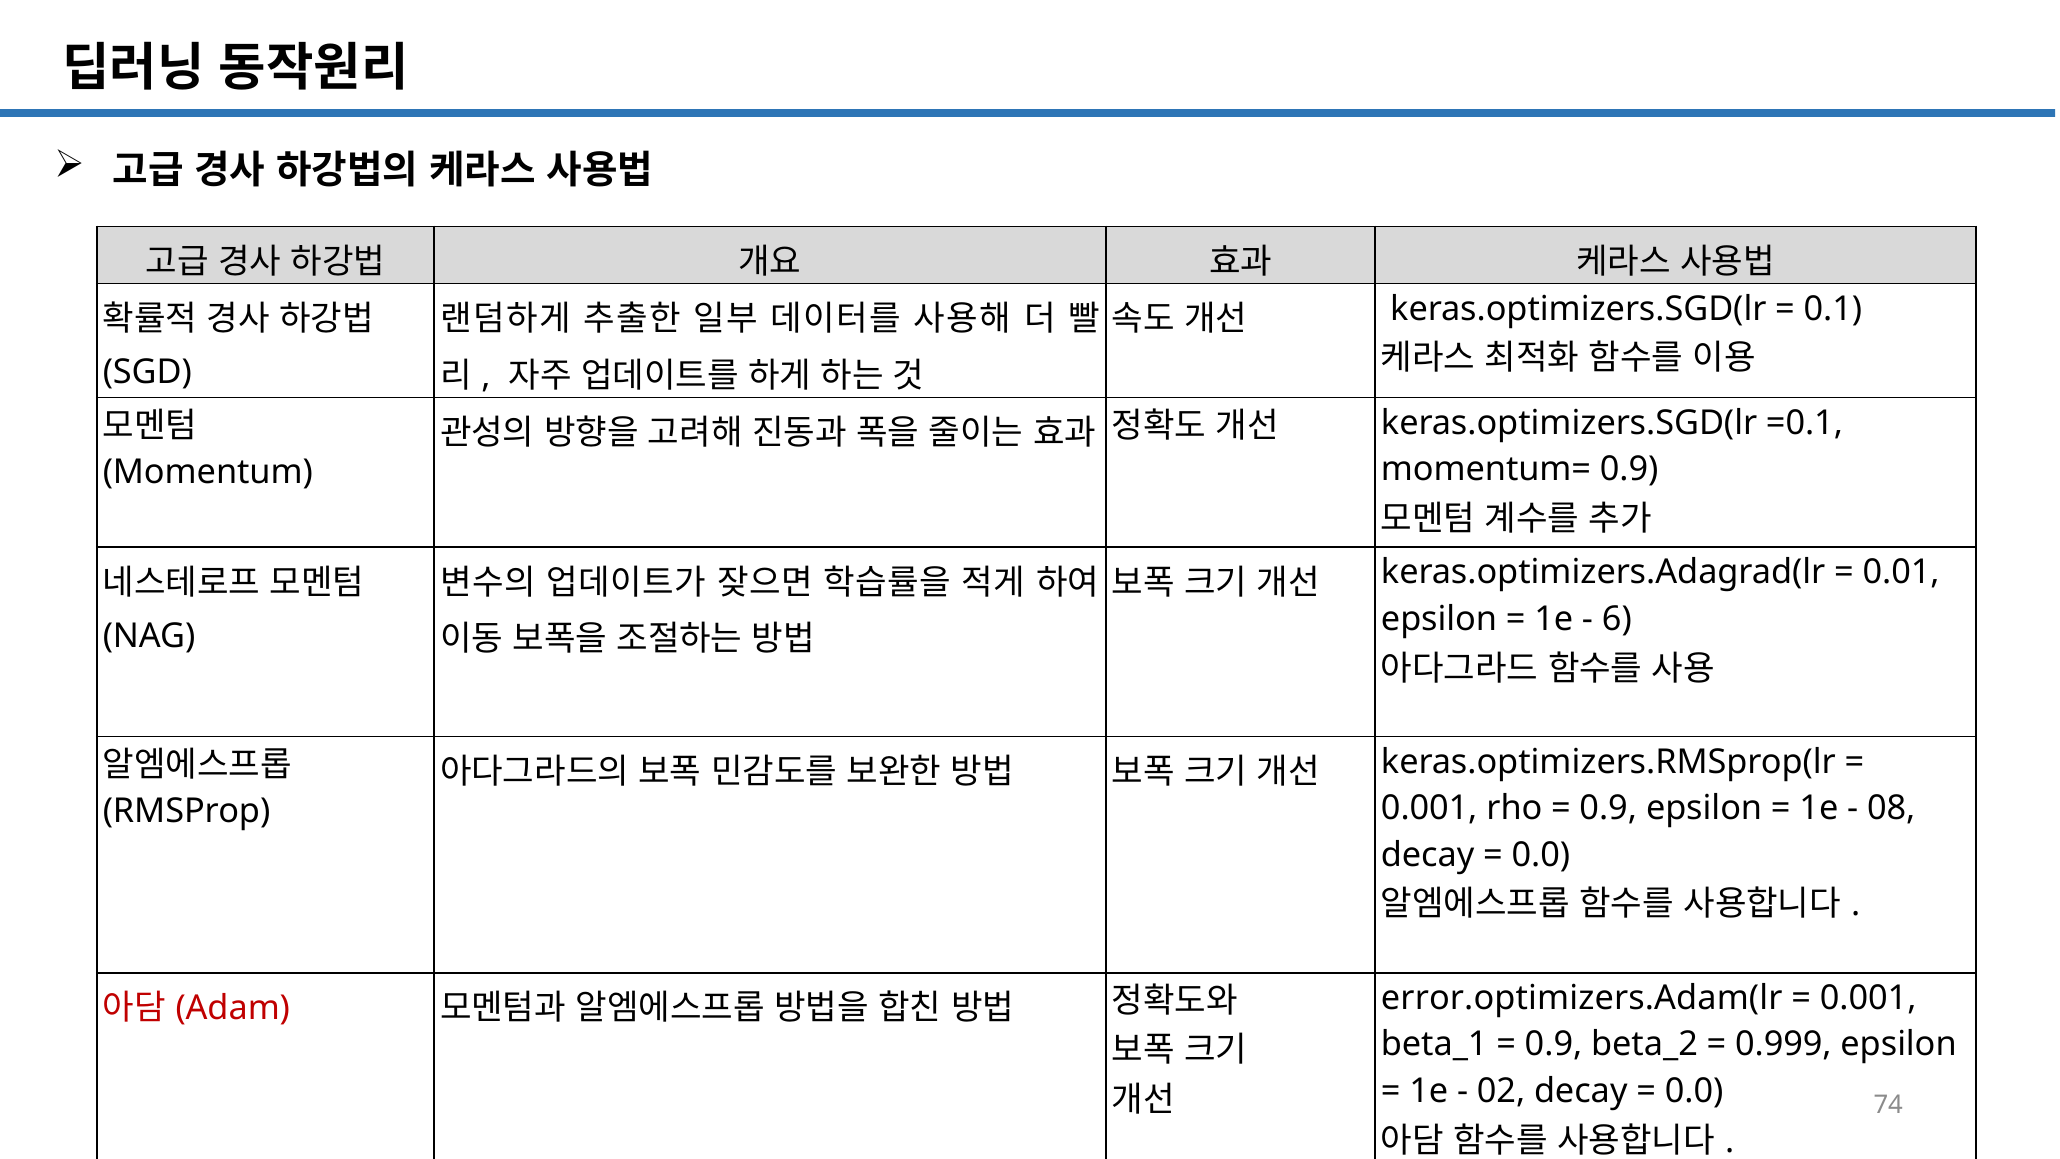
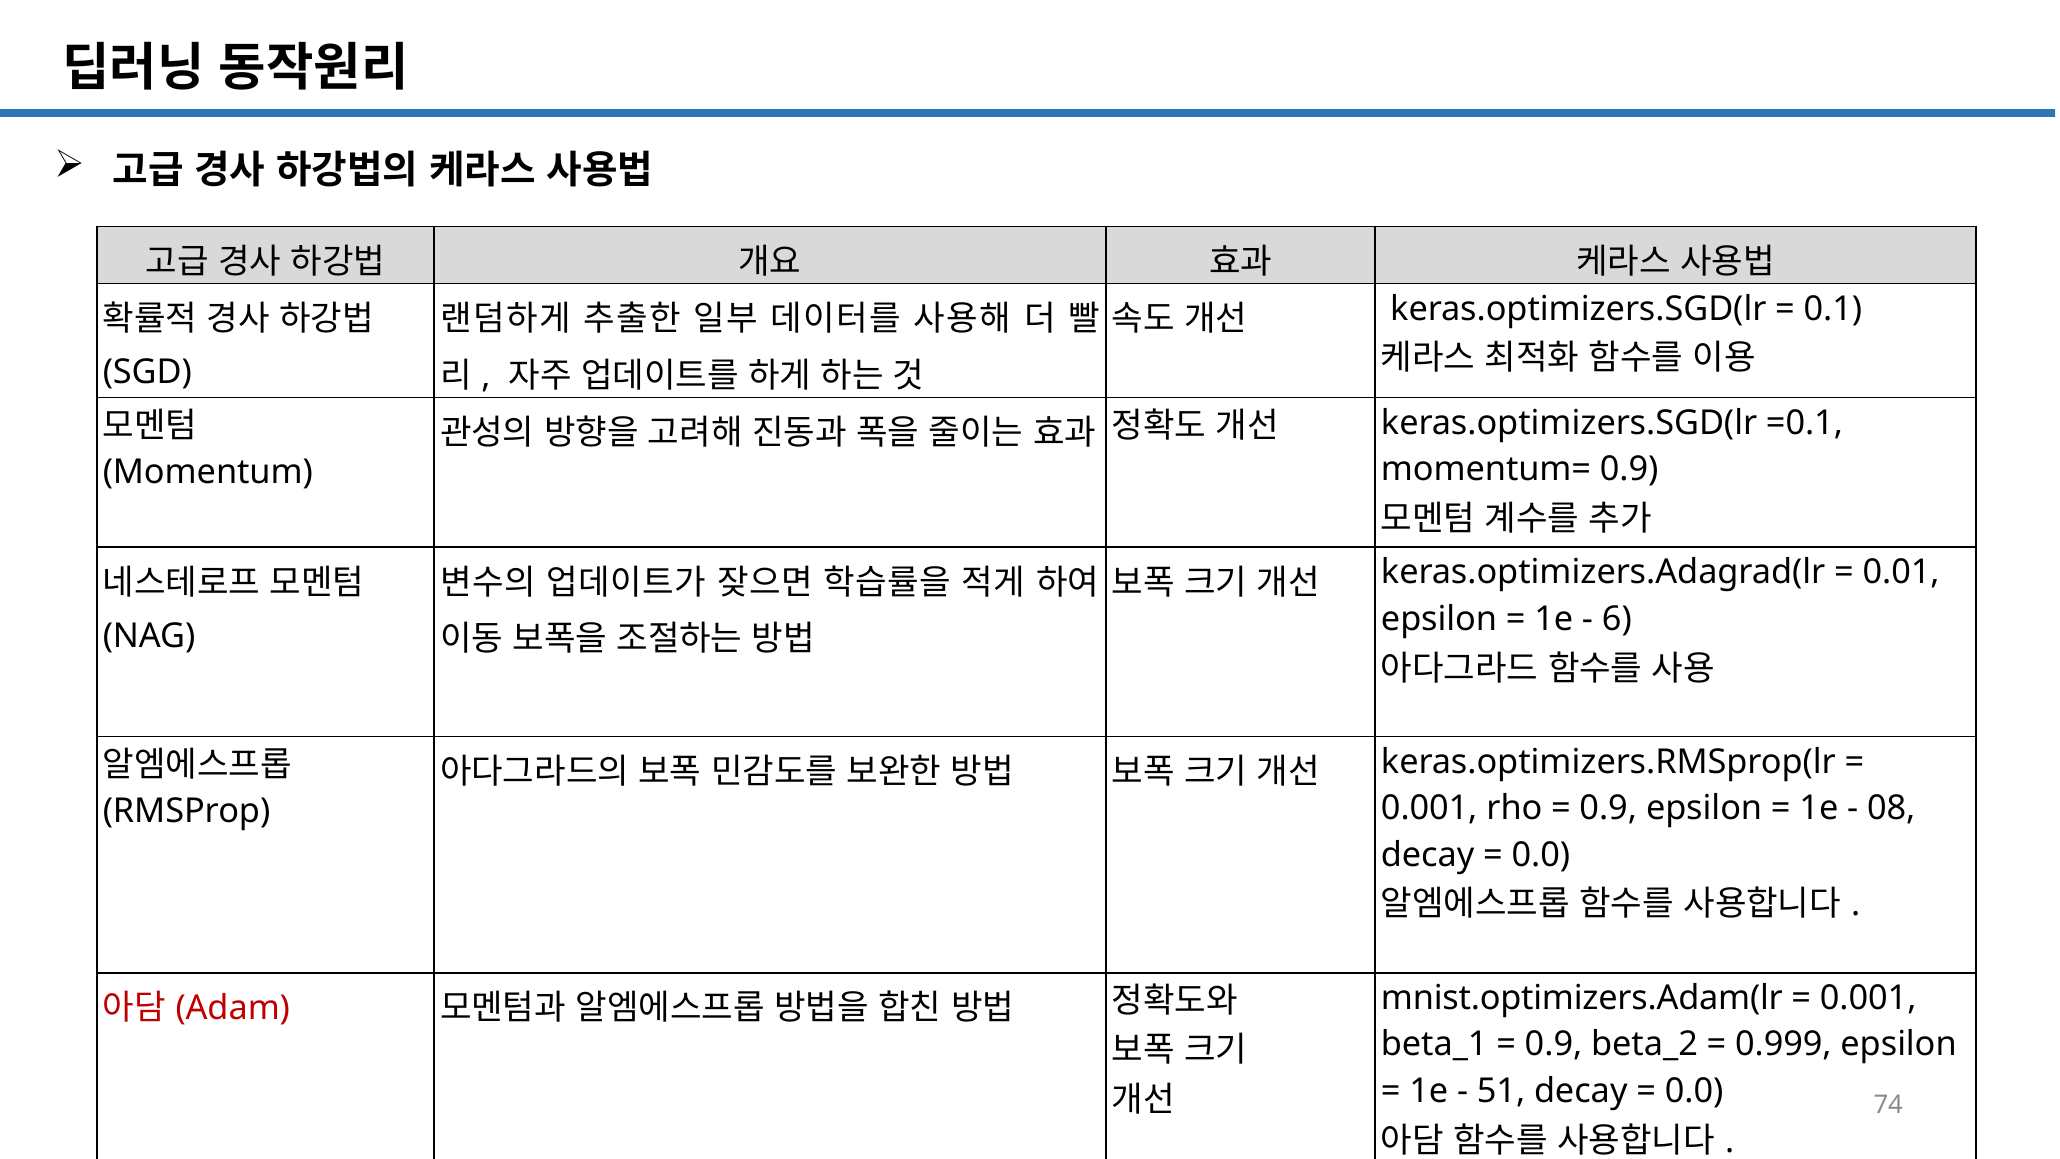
error.optimizers.Adam(lr: error.optimizers.Adam(lr -> mnist.optimizers.Adam(lr
02: 02 -> 51
